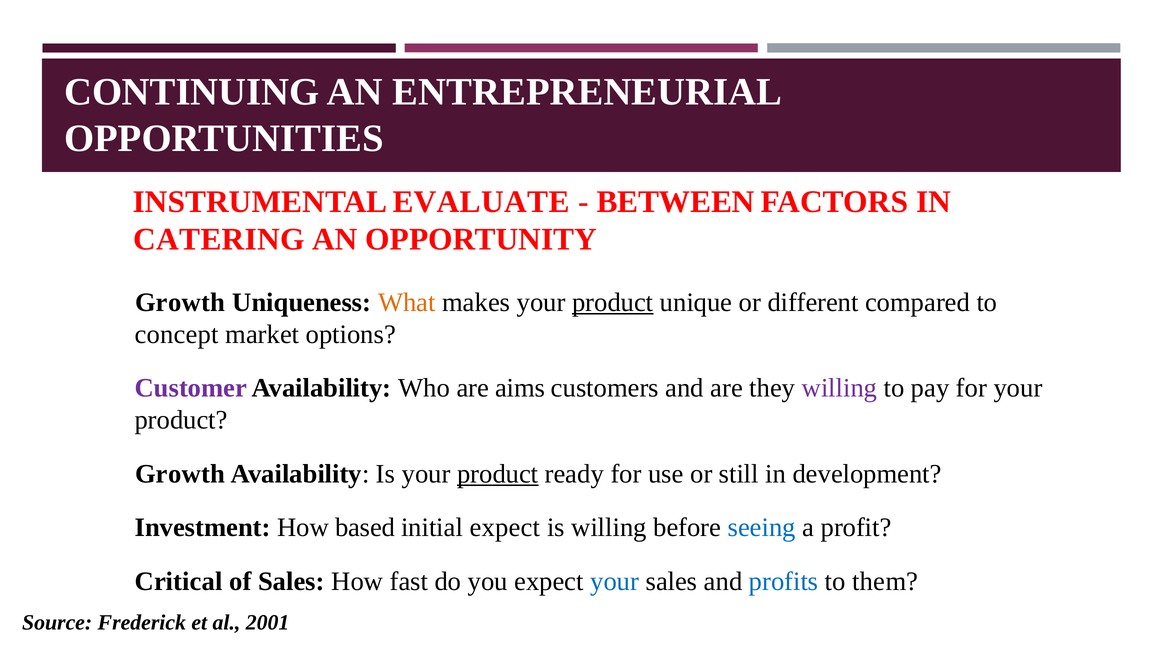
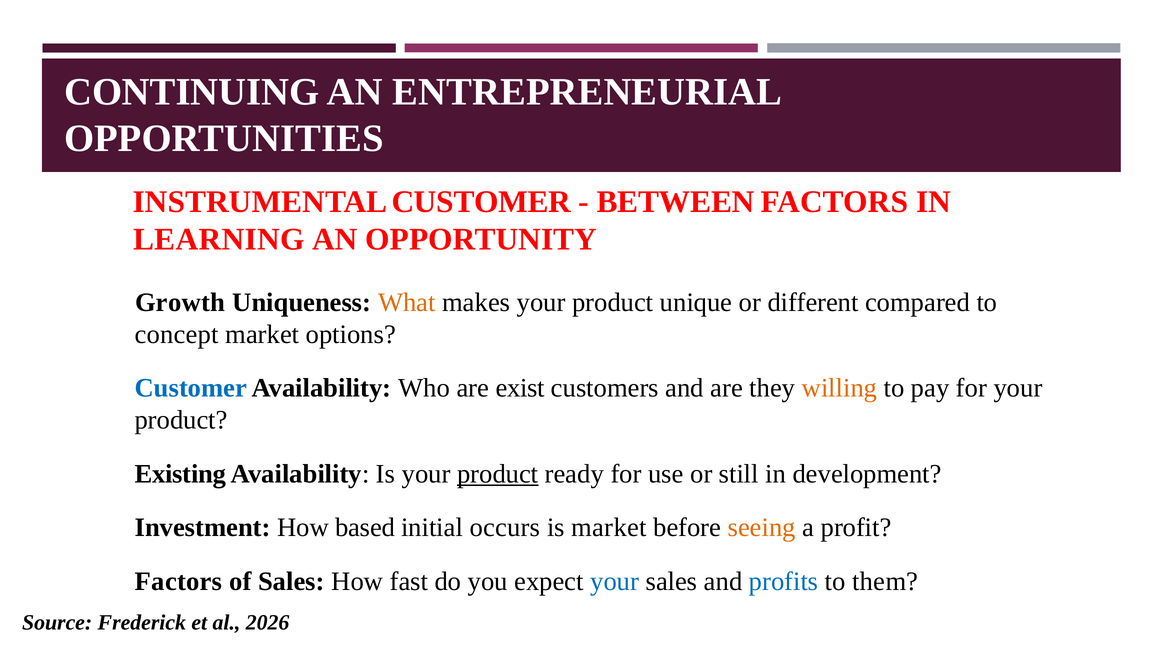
INSTRUMENTAL EVALUATE: EVALUATE -> CUSTOMER
CATERING: CATERING -> LEARNING
product at (613, 302) underline: present -> none
Customer at (191, 388) colour: purple -> blue
aims: aims -> exist
willing at (840, 388) colour: purple -> orange
Growth at (180, 474): Growth -> Existing
initial expect: expect -> occurs
is willing: willing -> market
seeing colour: blue -> orange
Critical at (179, 581): Critical -> Factors
2001: 2001 -> 2026
